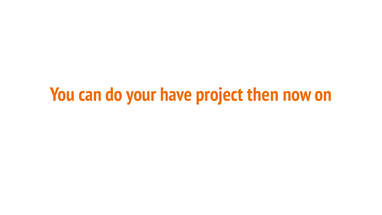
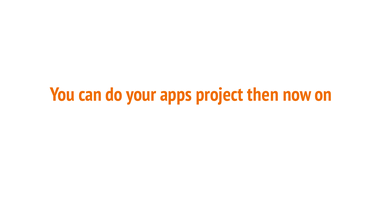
have: have -> apps
